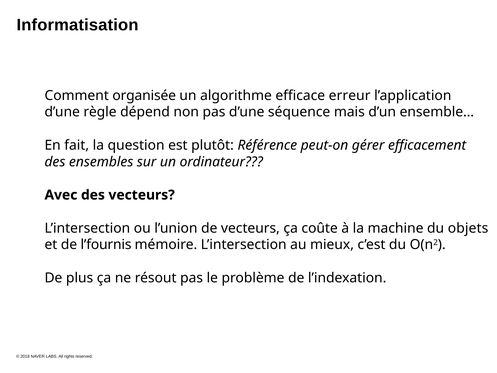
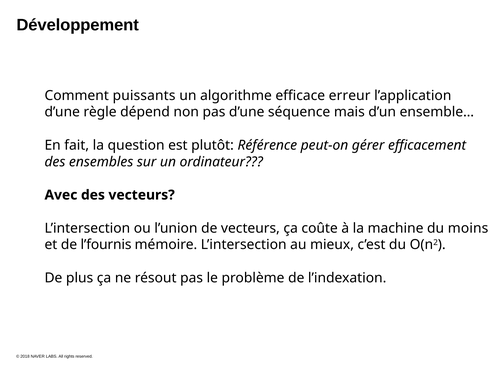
Informatisation: Informatisation -> Développement
organisée: organisée -> puissants
objets: objets -> moins
